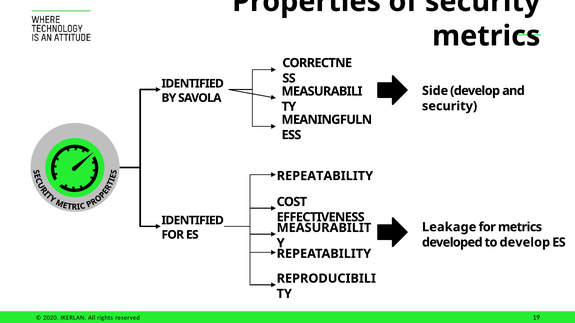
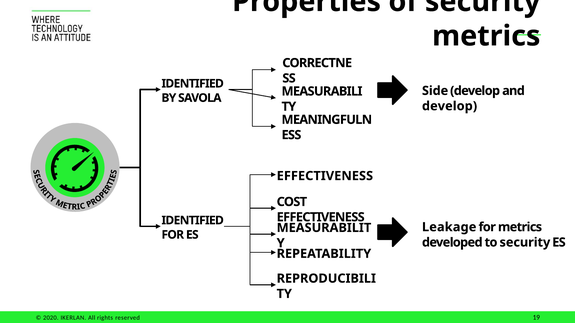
security at (450, 106): security -> develop
REPEATABILITY at (325, 176): REPEATABILITY -> EFFECTIVENESS
to develop: develop -> security
